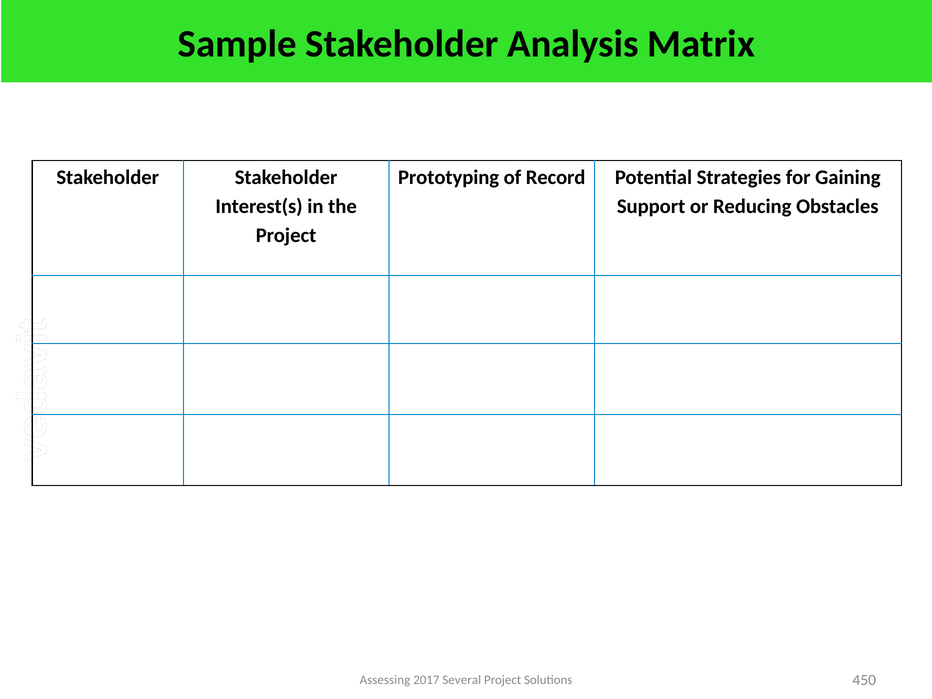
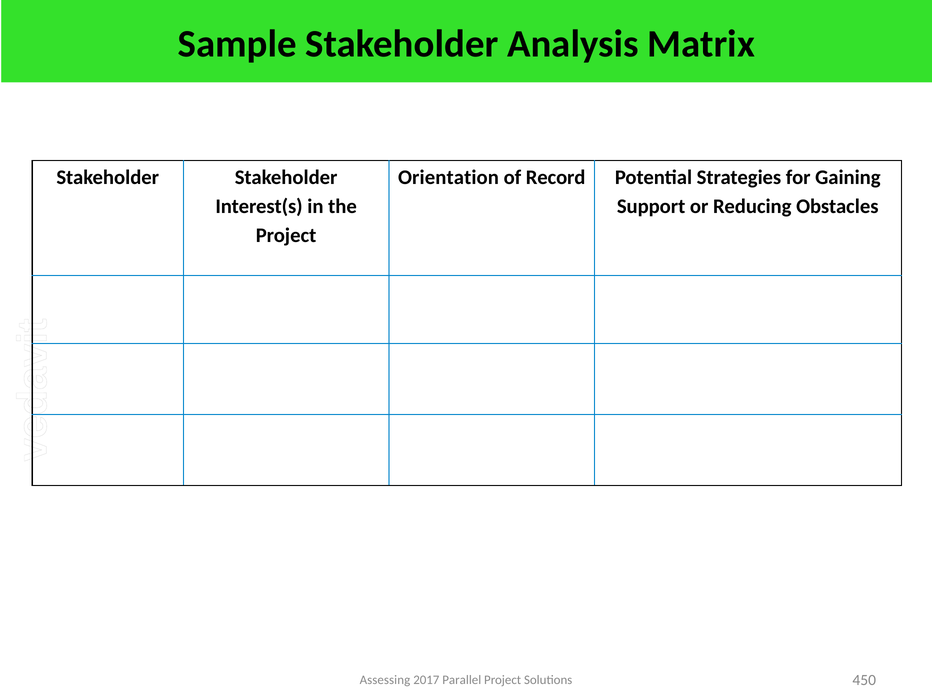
Prototyping: Prototyping -> Orientation
Several: Several -> Parallel
